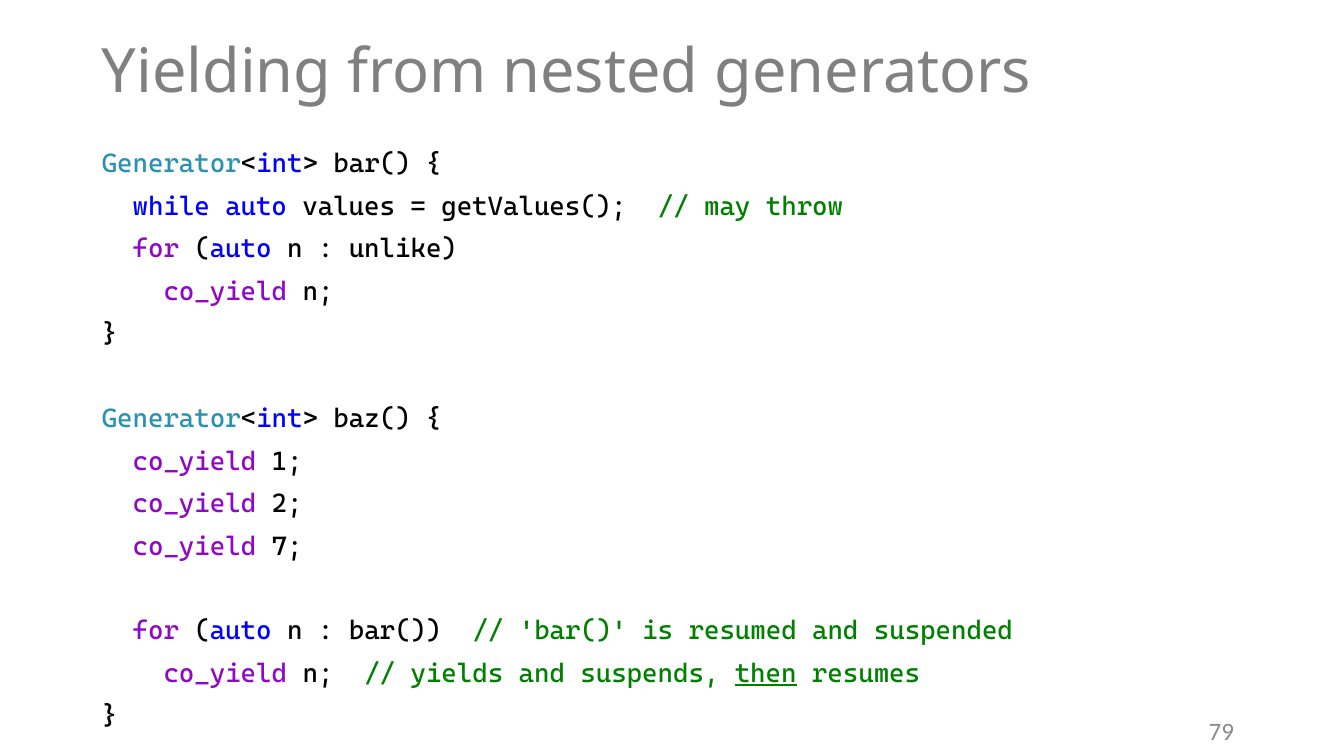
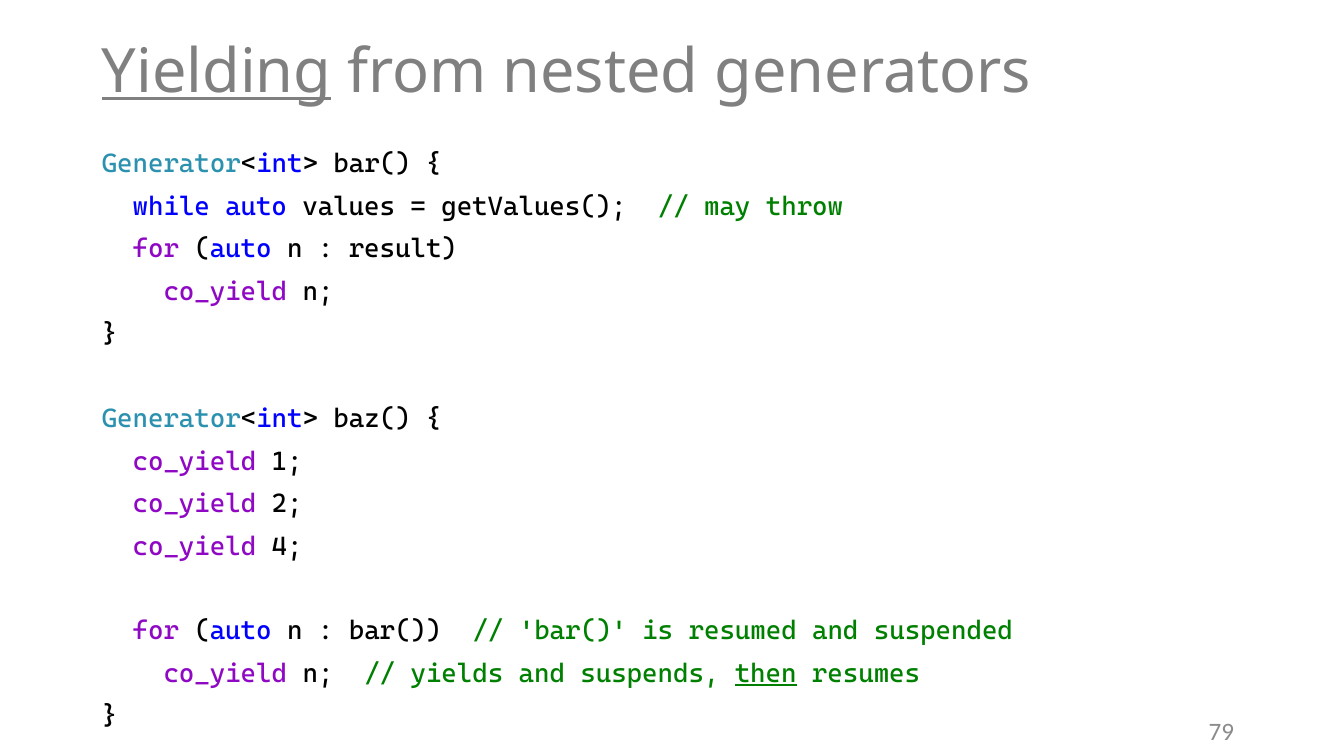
Yielding underline: none -> present
unlike: unlike -> result
7: 7 -> 4
